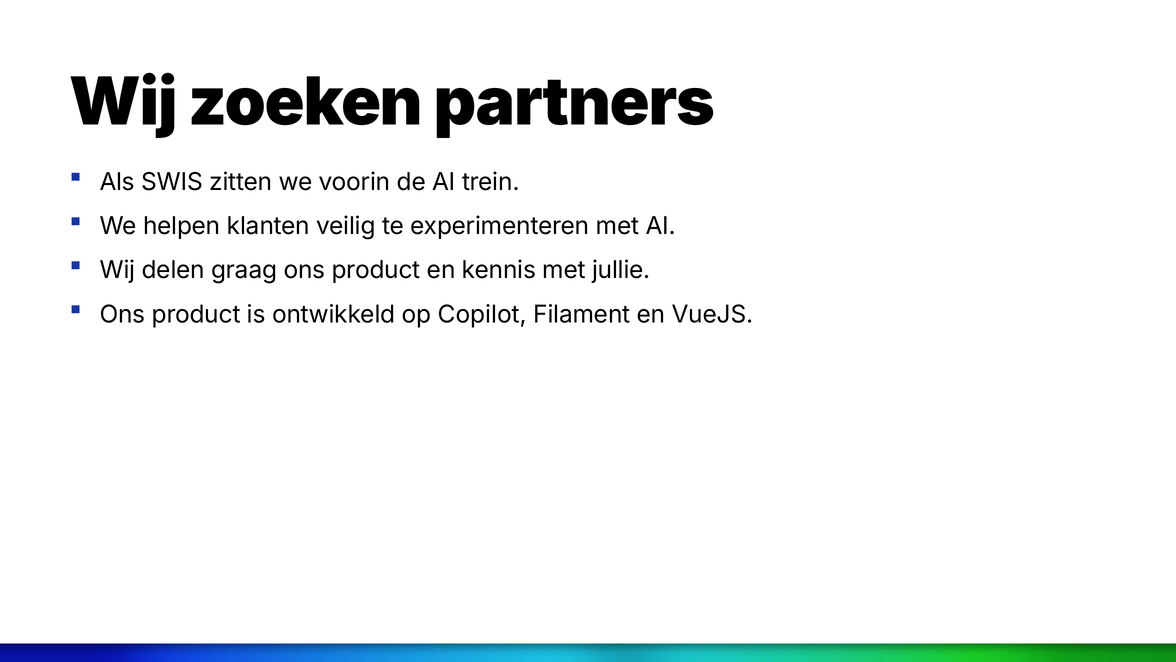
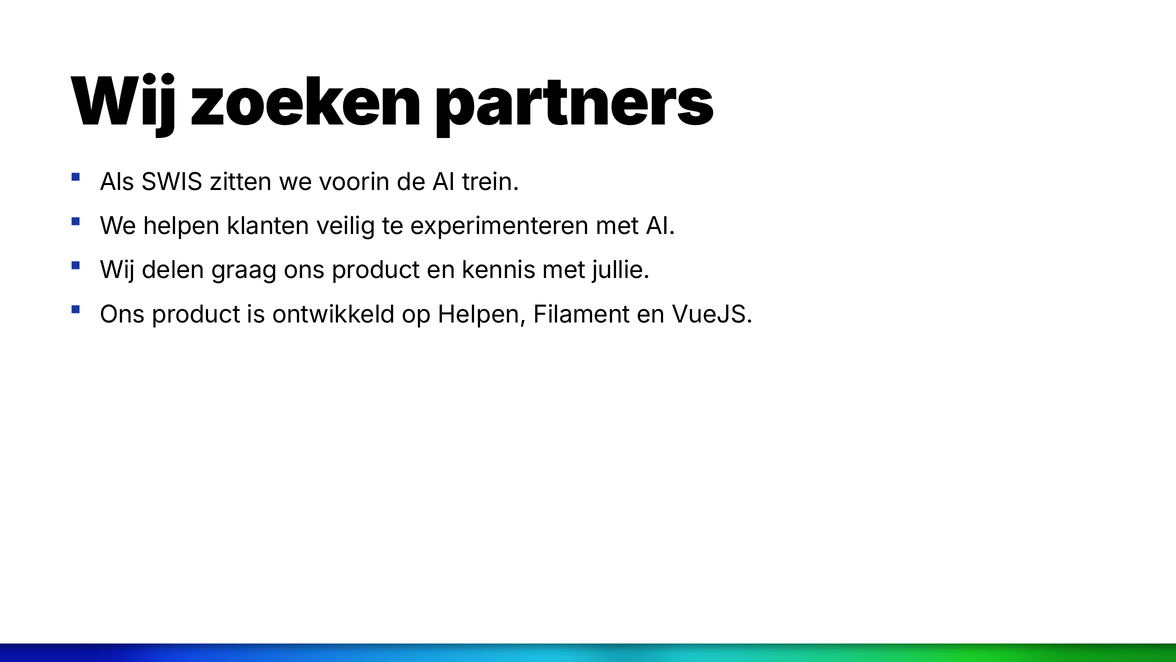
op Copilot: Copilot -> Helpen
